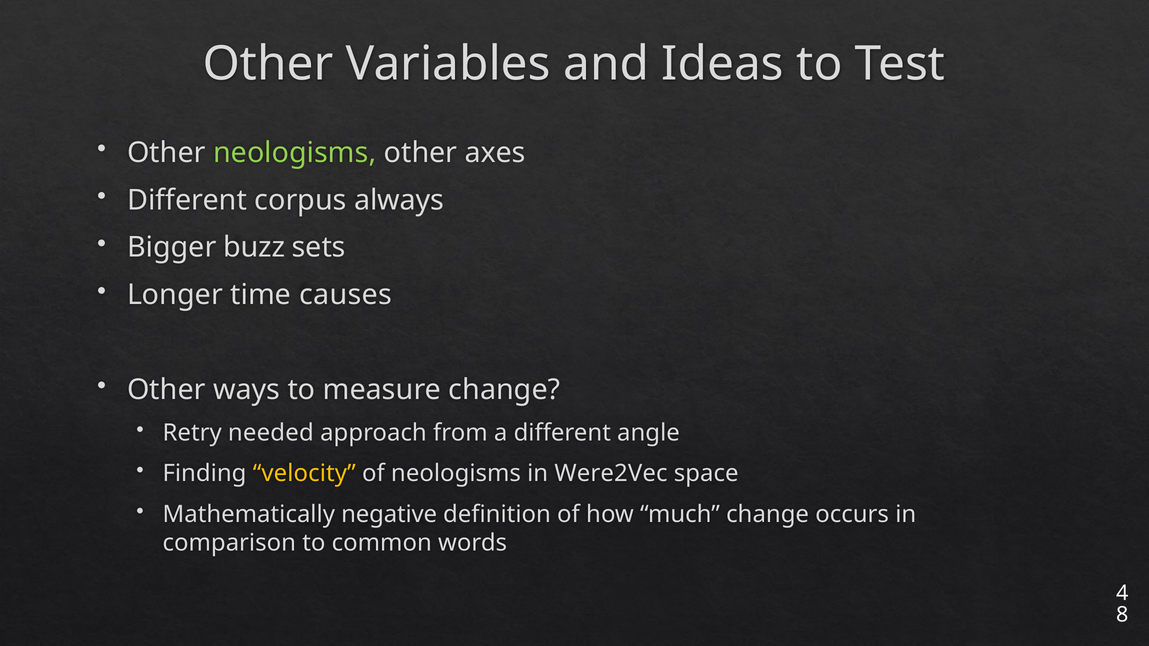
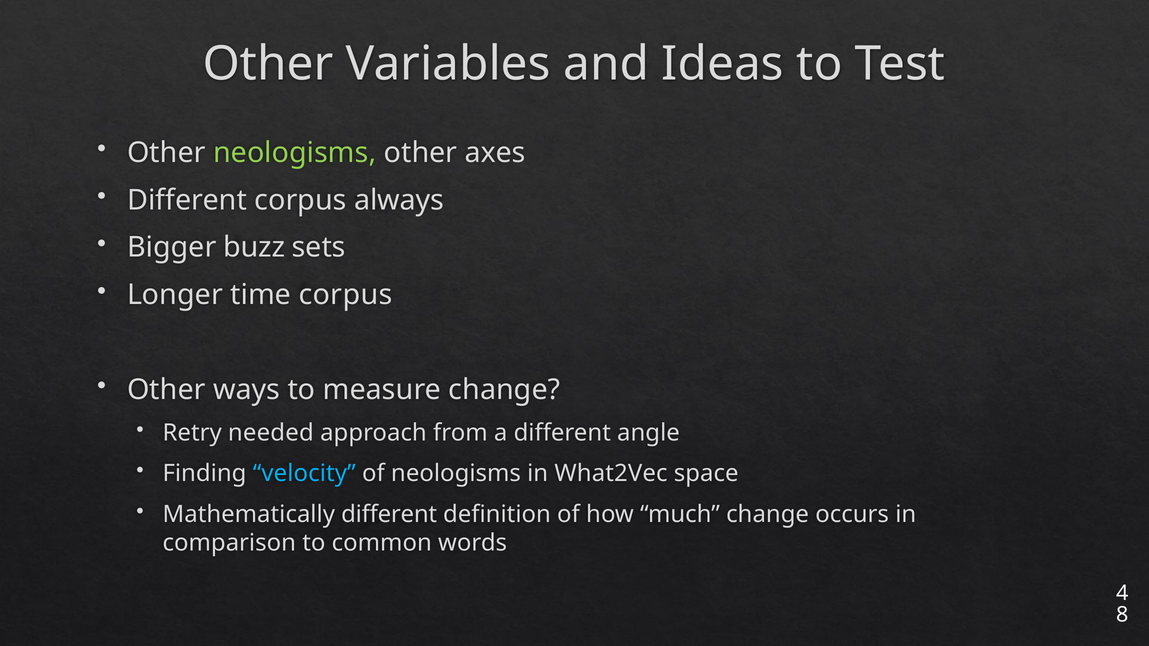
time causes: causes -> corpus
velocity colour: yellow -> light blue
Were2Vec: Were2Vec -> What2Vec
Mathematically negative: negative -> different
